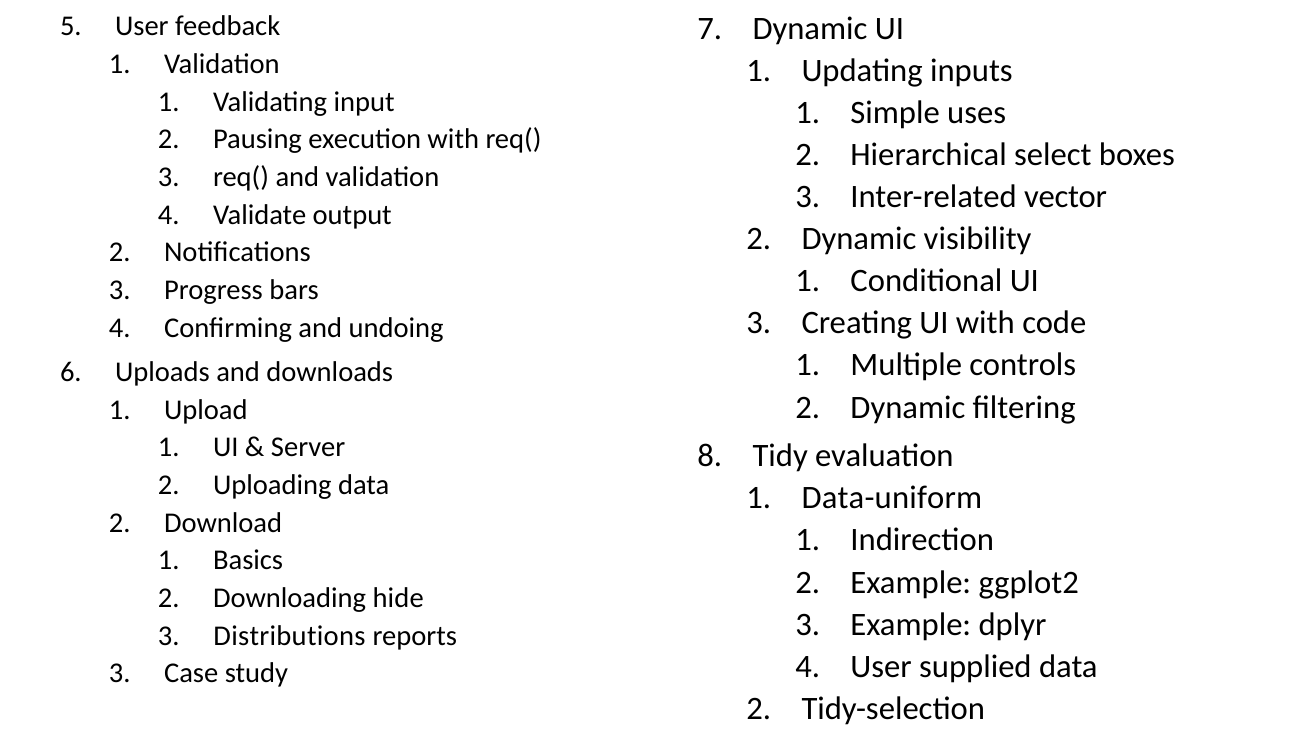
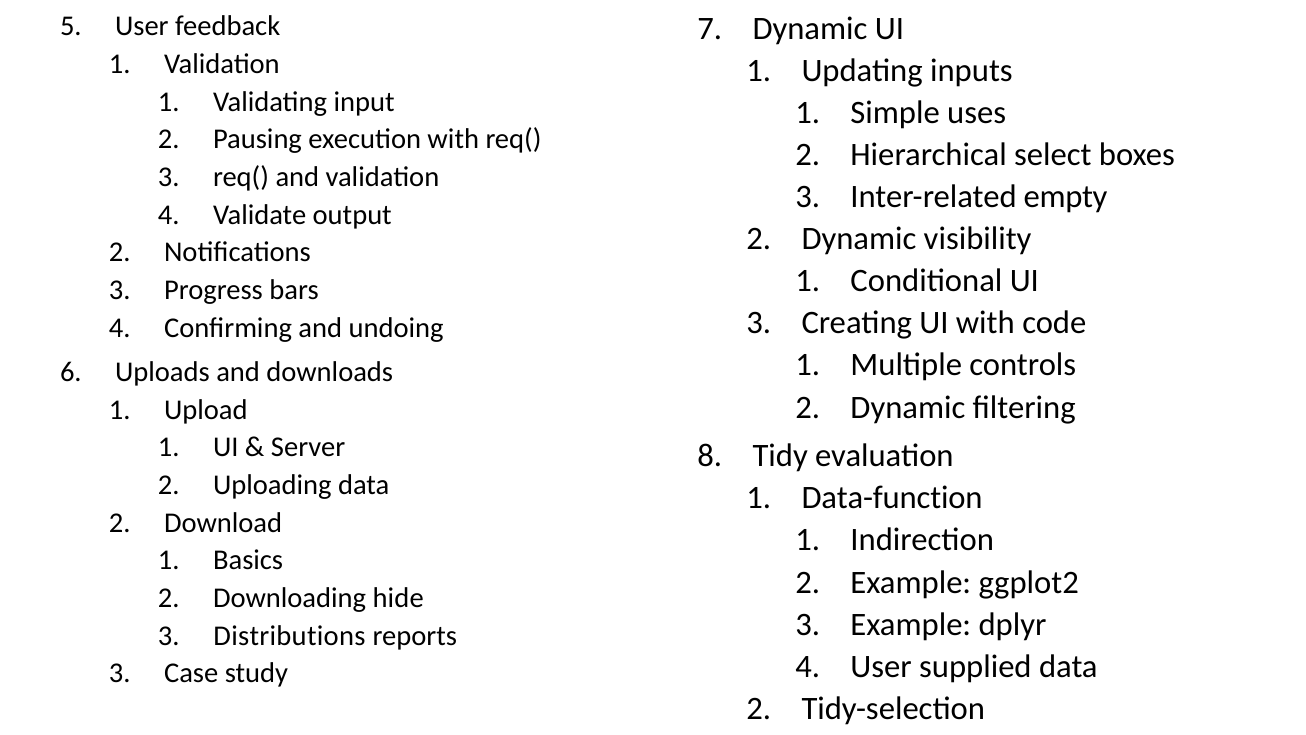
vector: vector -> empty
Data-uniform: Data-uniform -> Data-function
